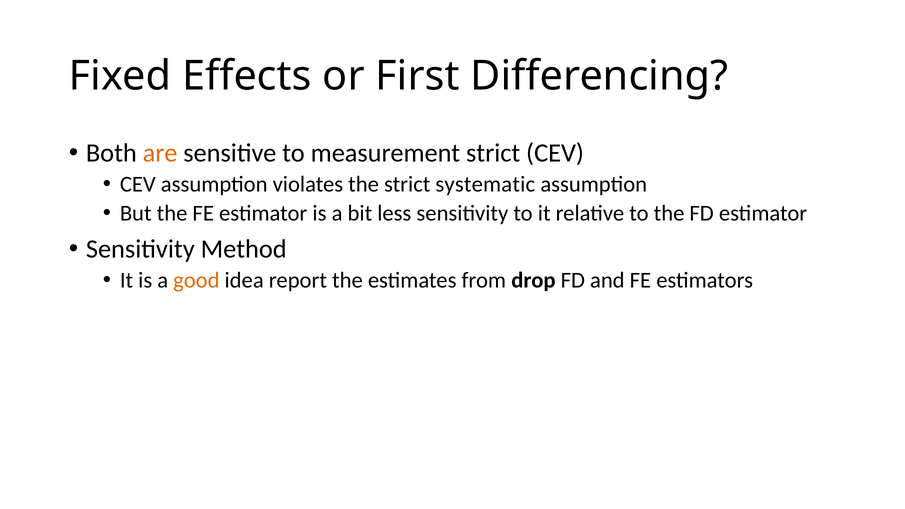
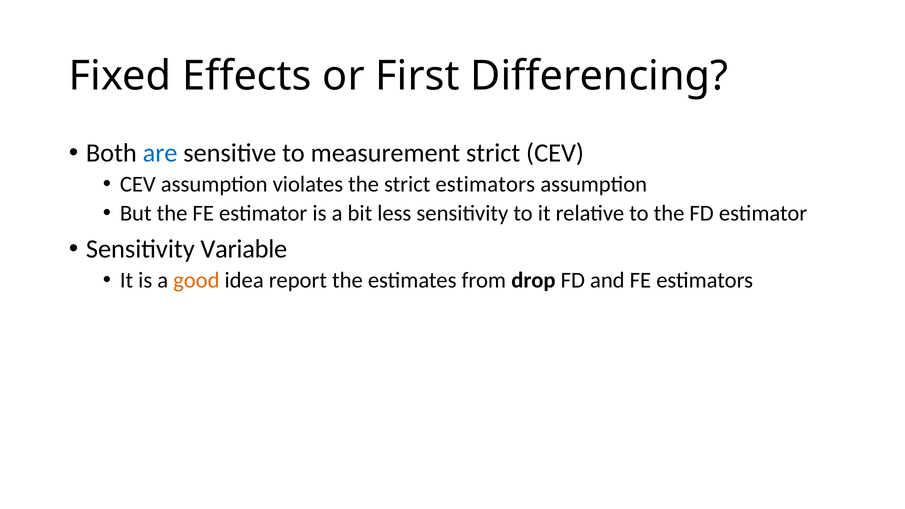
are colour: orange -> blue
strict systematic: systematic -> estimators
Method: Method -> Variable
